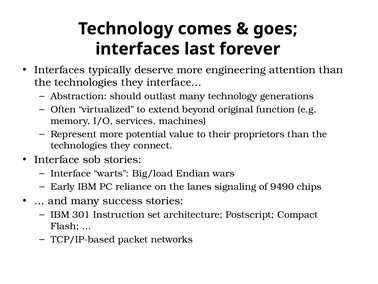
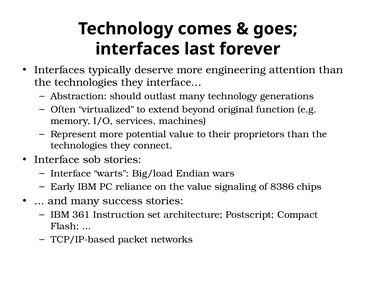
the lanes: lanes -> value
9490: 9490 -> 8386
301: 301 -> 361
